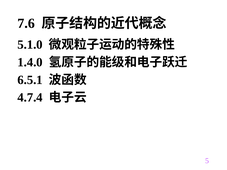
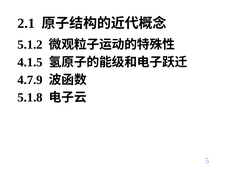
7.6: 7.6 -> 2.1
5.1.0: 5.1.0 -> 5.1.2
1.4.0: 1.4.0 -> 4.1.5
6.5.1: 6.5.1 -> 4.7.9
4.7.4: 4.7.4 -> 5.1.8
